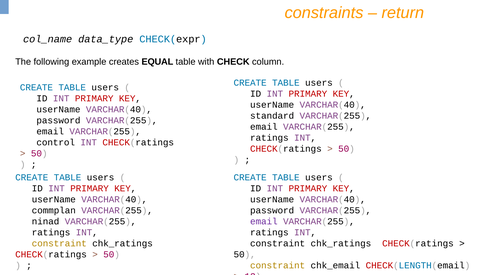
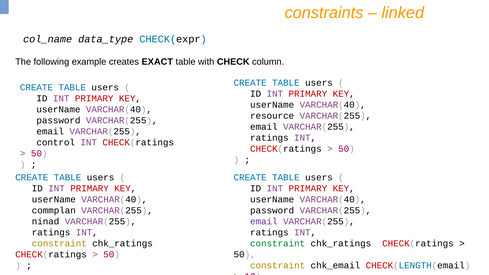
return: return -> linked
EQUAL: EQUAL -> EXACT
standard: standard -> resource
constraint at (278, 244) colour: black -> green
